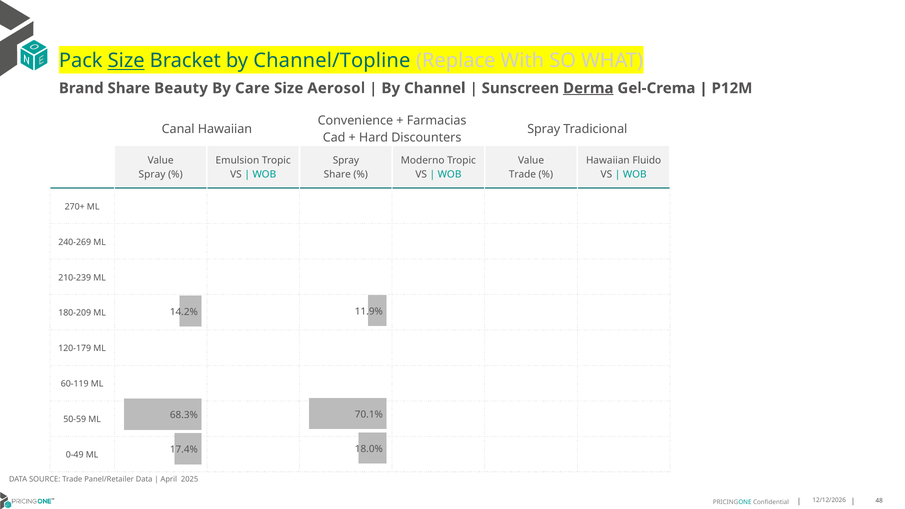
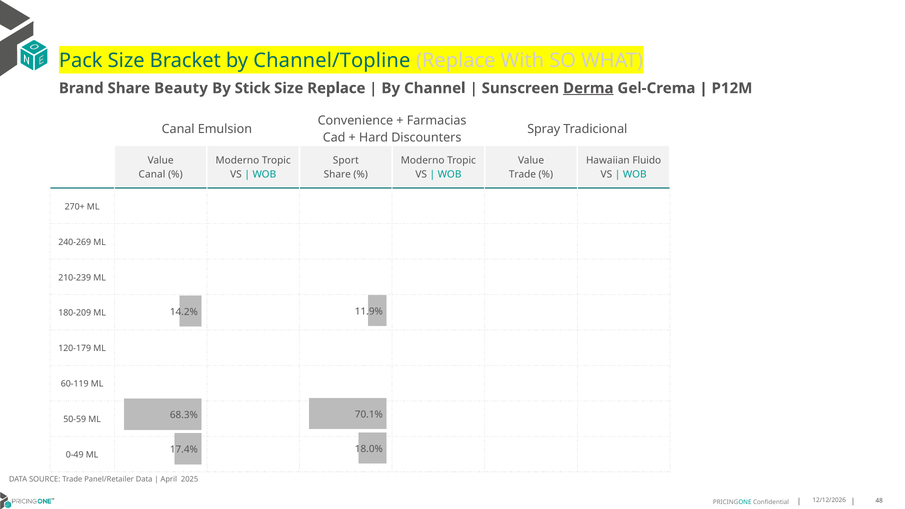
Size at (126, 61) underline: present -> none
Care: Care -> Stick
Size Aerosol: Aerosol -> Replace
Canal Hawaiian: Hawaiian -> Emulsion
Emulsion at (237, 160): Emulsion -> Moderno
Spray at (346, 160): Spray -> Sport
Spray at (152, 174): Spray -> Canal
